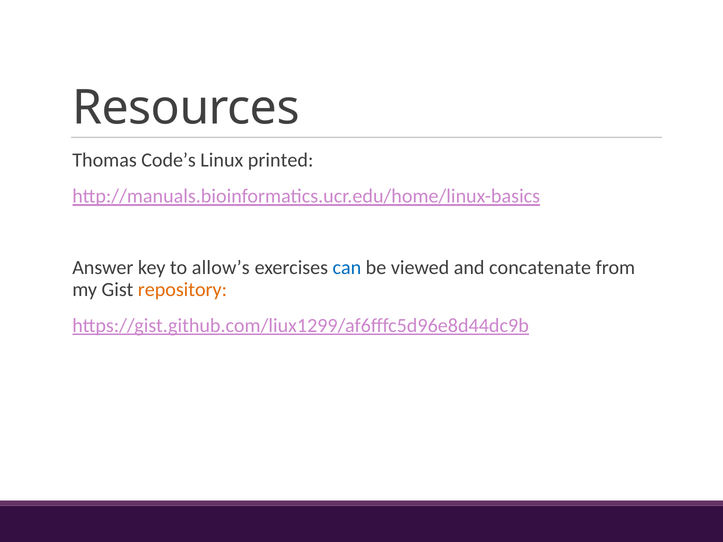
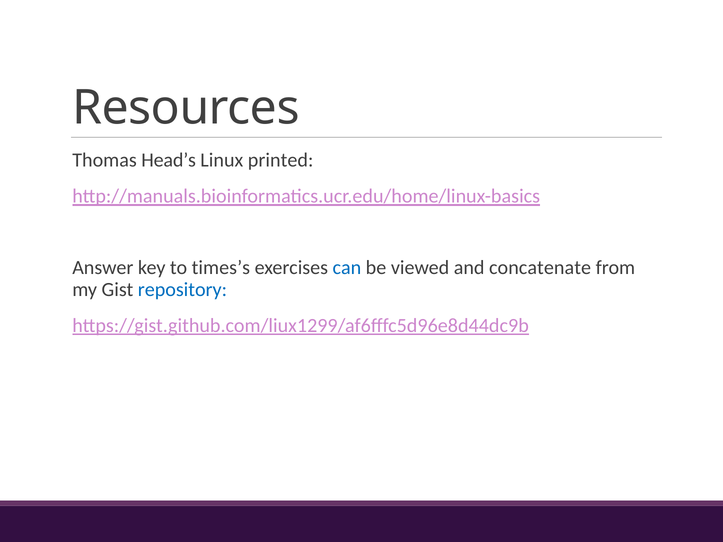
Code’s: Code’s -> Head’s
allow’s: allow’s -> times’s
repository colour: orange -> blue
